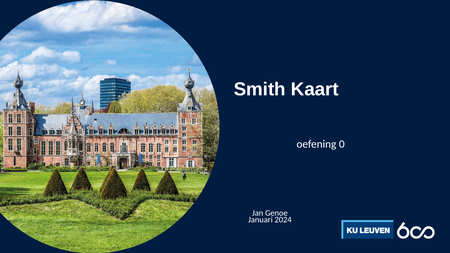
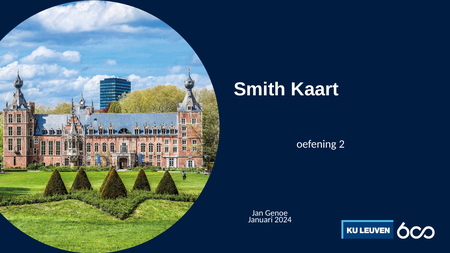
0: 0 -> 2
